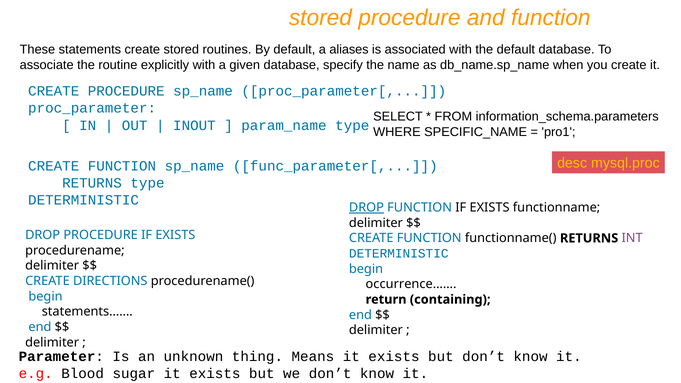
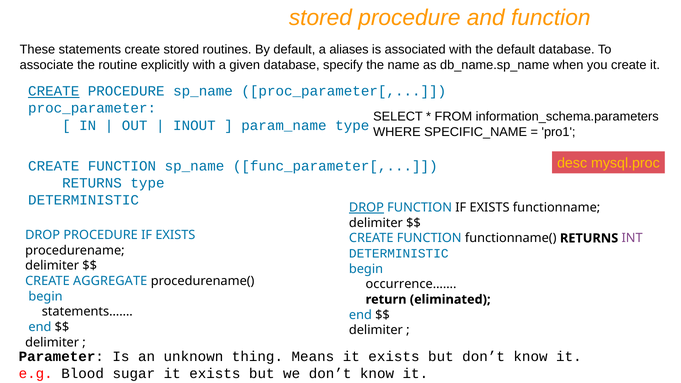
CREATE at (54, 91) underline: none -> present
DIRECTIONS: DIRECTIONS -> AGGREGATE
containing: containing -> eliminated
